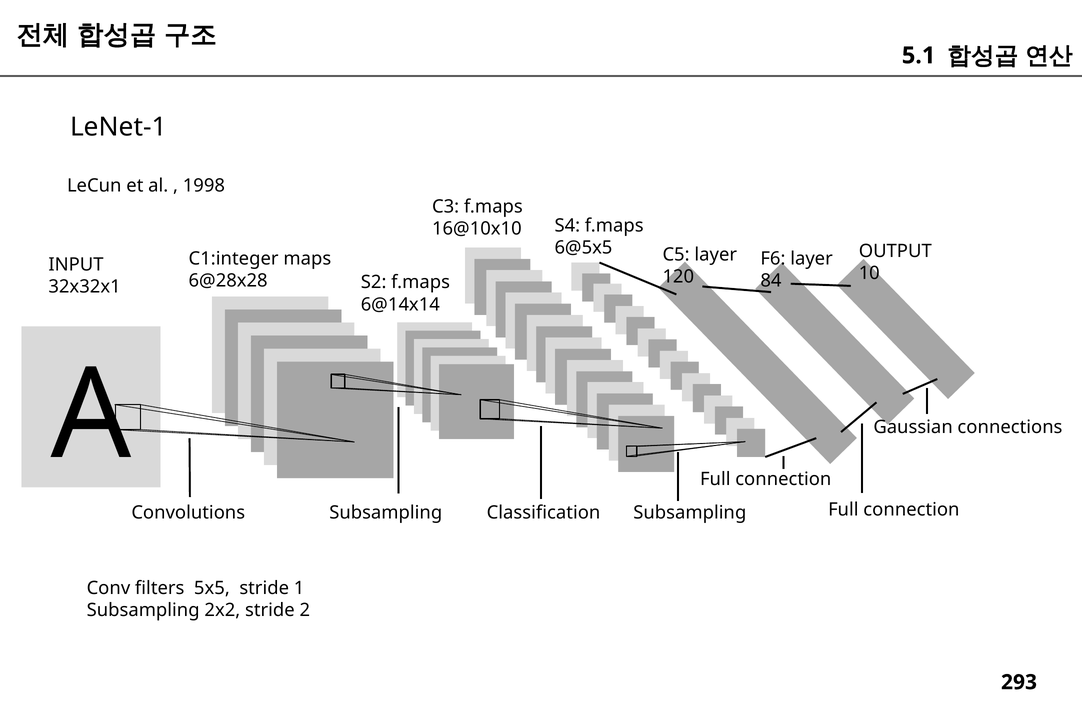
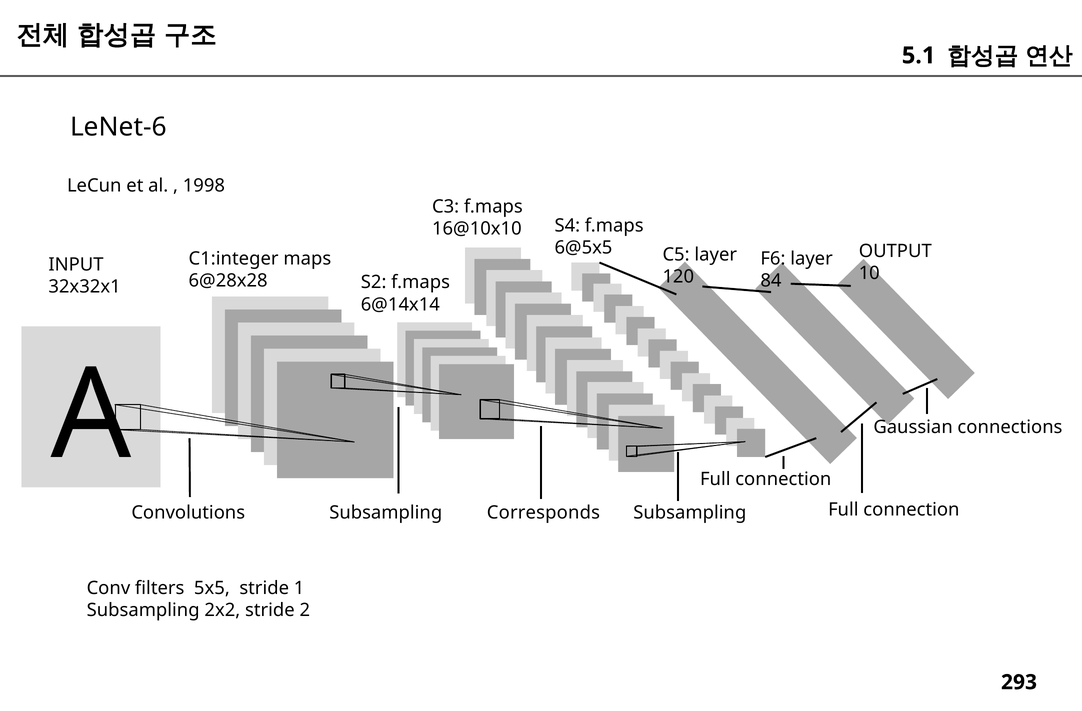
LeNet-1: LeNet-1 -> LeNet-6
Classification: Classification -> Corresponds
